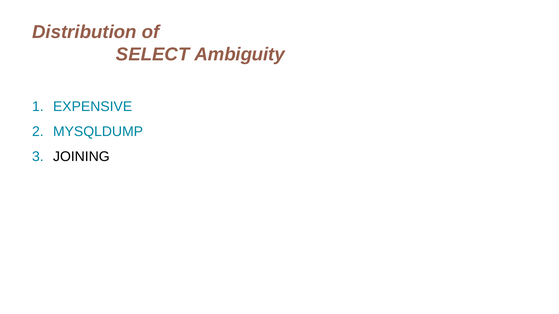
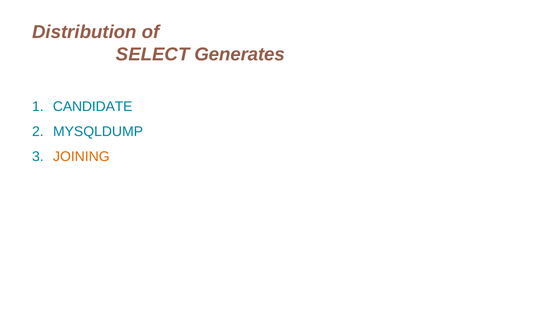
Ambiguity: Ambiguity -> Generates
EXPENSIVE: EXPENSIVE -> CANDIDATE
JOINING colour: black -> orange
